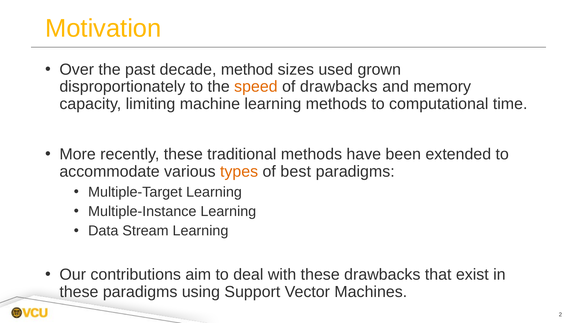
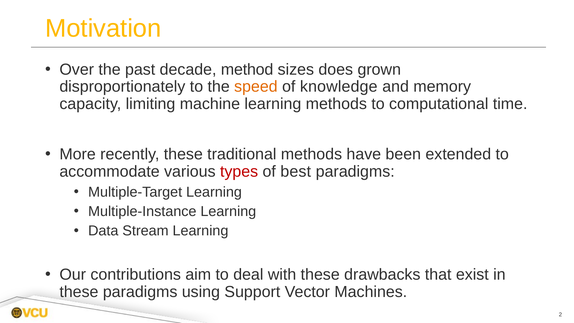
used: used -> does
of drawbacks: drawbacks -> knowledge
types colour: orange -> red
